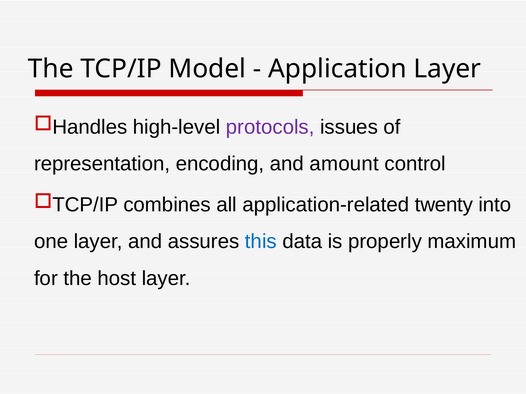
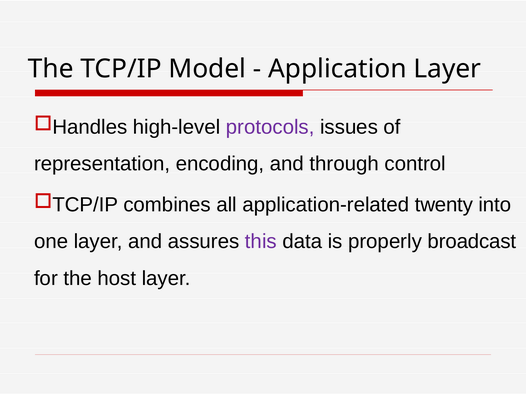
amount: amount -> through
this colour: blue -> purple
maximum: maximum -> broadcast
